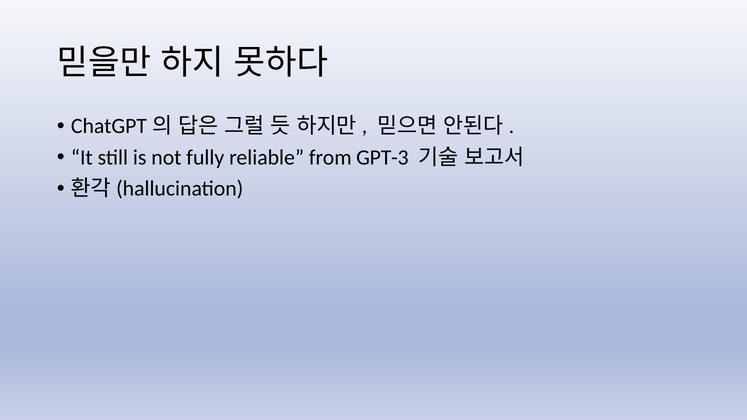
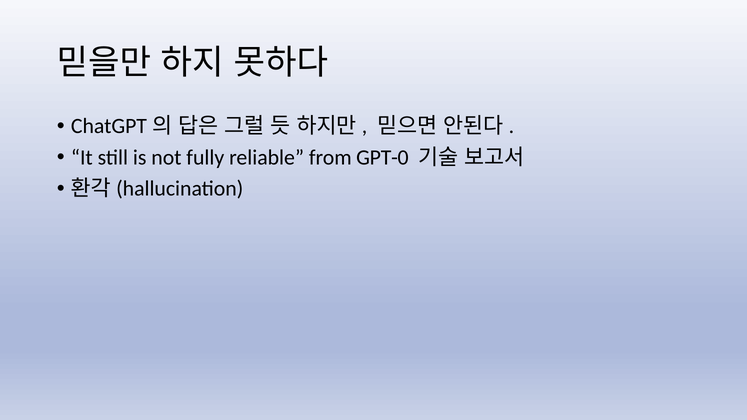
GPT-3: GPT-3 -> GPT-0
